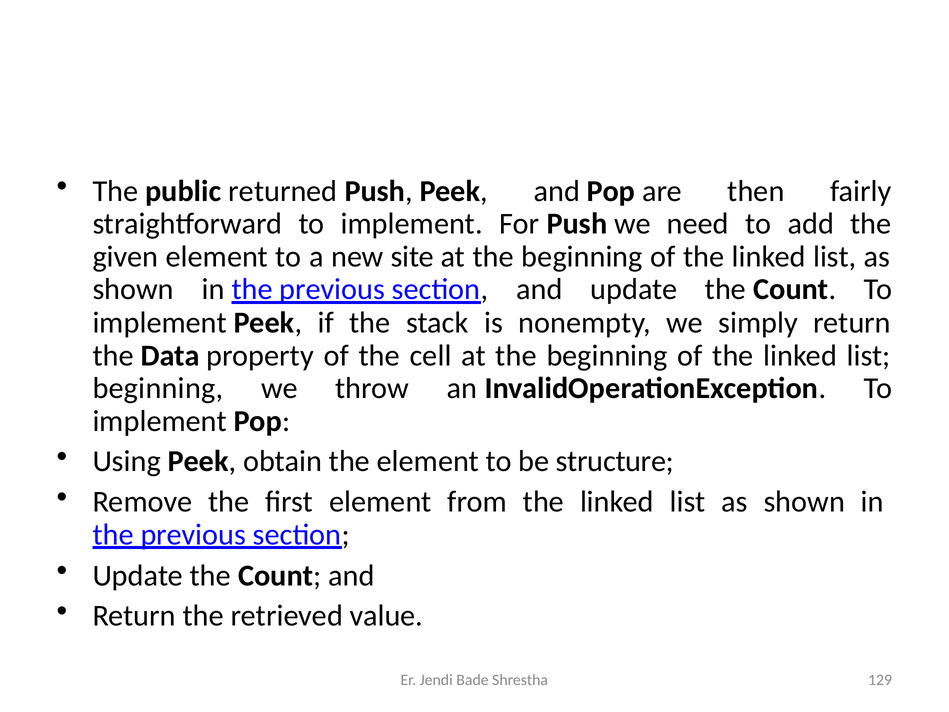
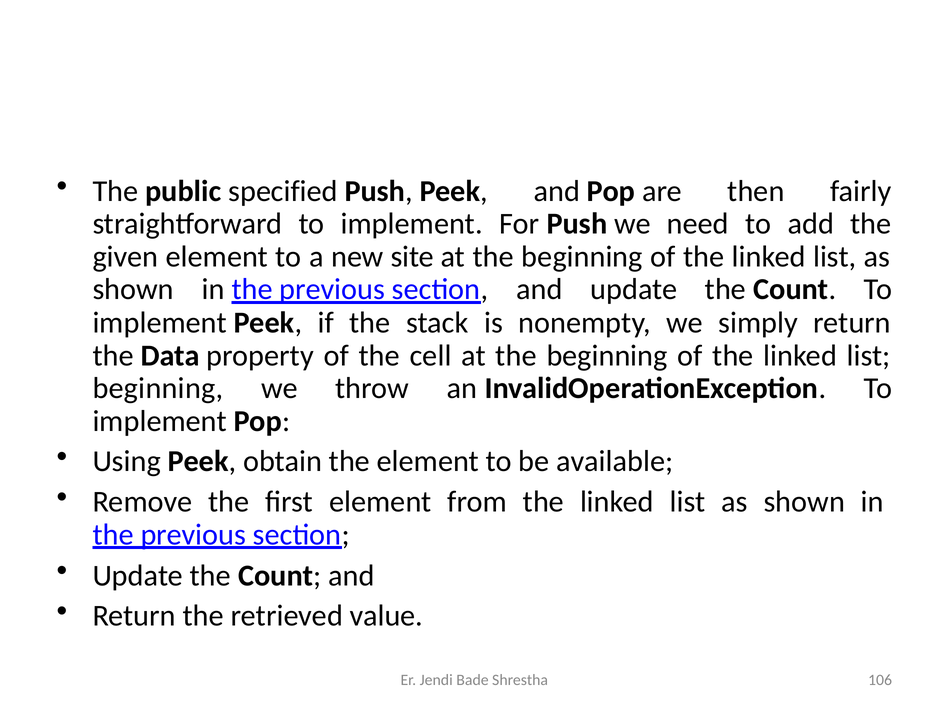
returned: returned -> specified
structure: structure -> available
129: 129 -> 106
